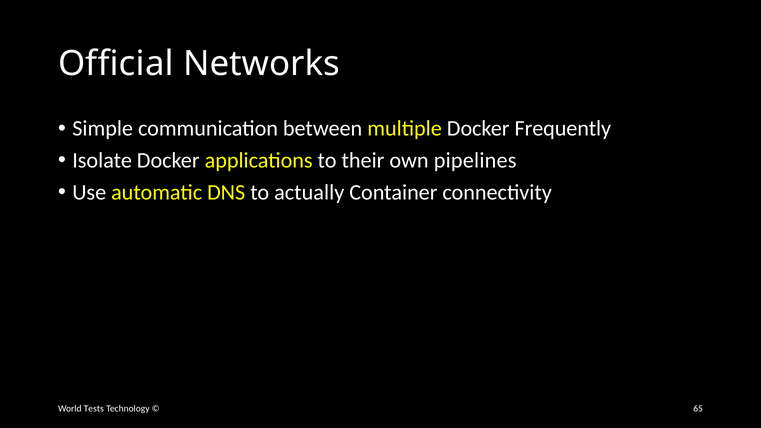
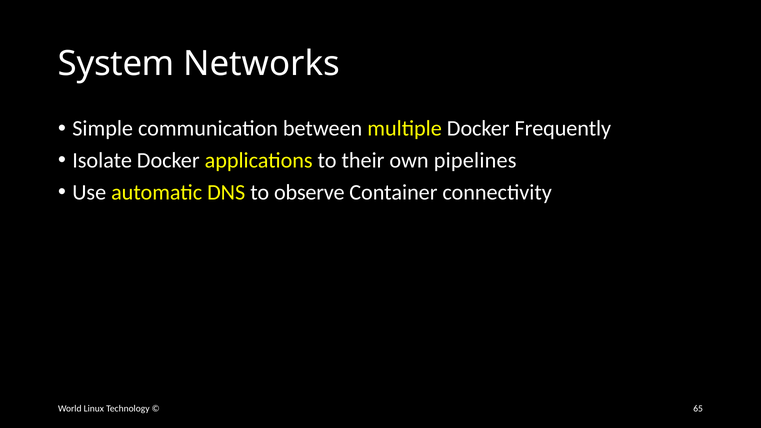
Official: Official -> System
actually: actually -> observe
Tests: Tests -> Linux
